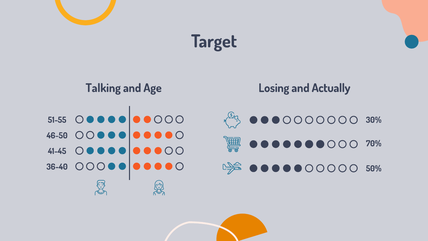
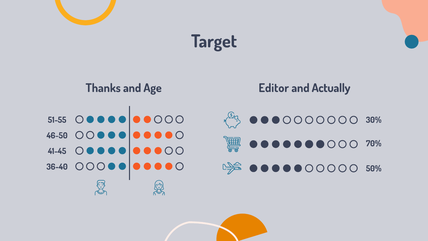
Talking: Talking -> Thanks
Losing: Losing -> Editor
